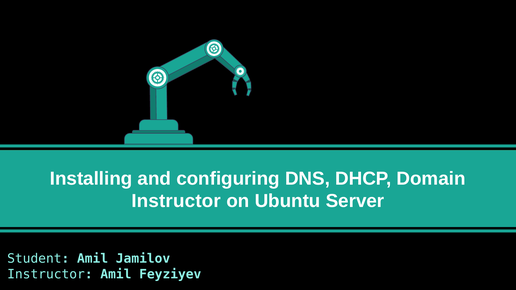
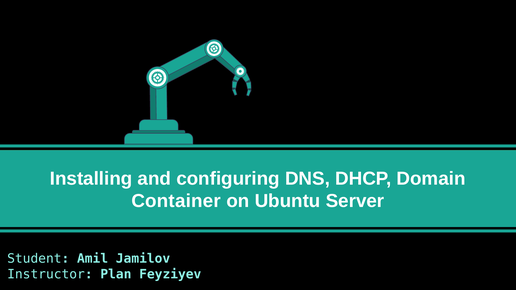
Instructor at (176, 201): Instructor -> Container
Instructor Amil: Amil -> Plan
